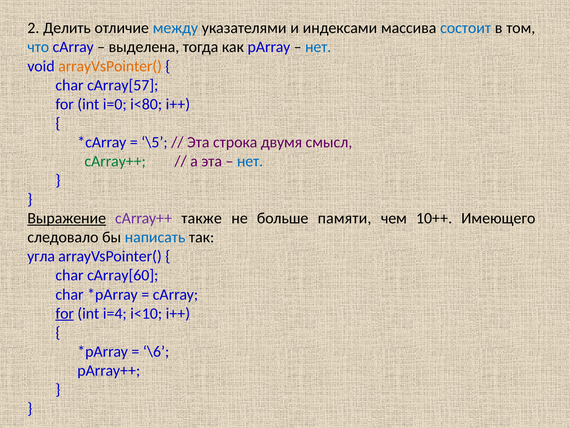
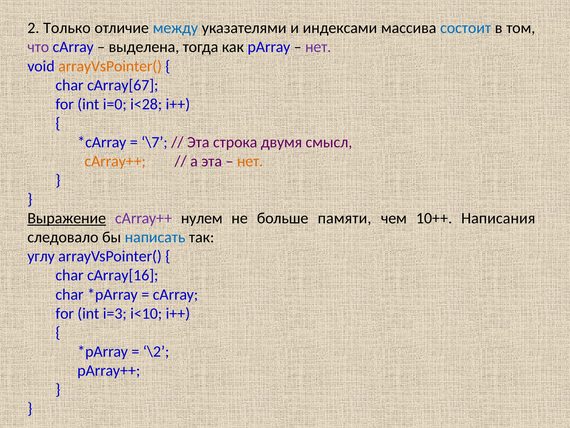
Делить: Делить -> Только
что colour: blue -> purple
нет at (318, 47) colour: blue -> purple
cArray[57: cArray[57 -> cArray[67
i<80: i<80 -> i<28
\5: \5 -> \7
cArray++ at (115, 161) colour: green -> orange
нет at (250, 161) colour: blue -> orange
также: также -> нулем
Имеющего: Имеющего -> Написания
угла: угла -> углу
cArray[60: cArray[60 -> cArray[16
for at (65, 313) underline: present -> none
i=4: i=4 -> i=3
\6: \6 -> \2
